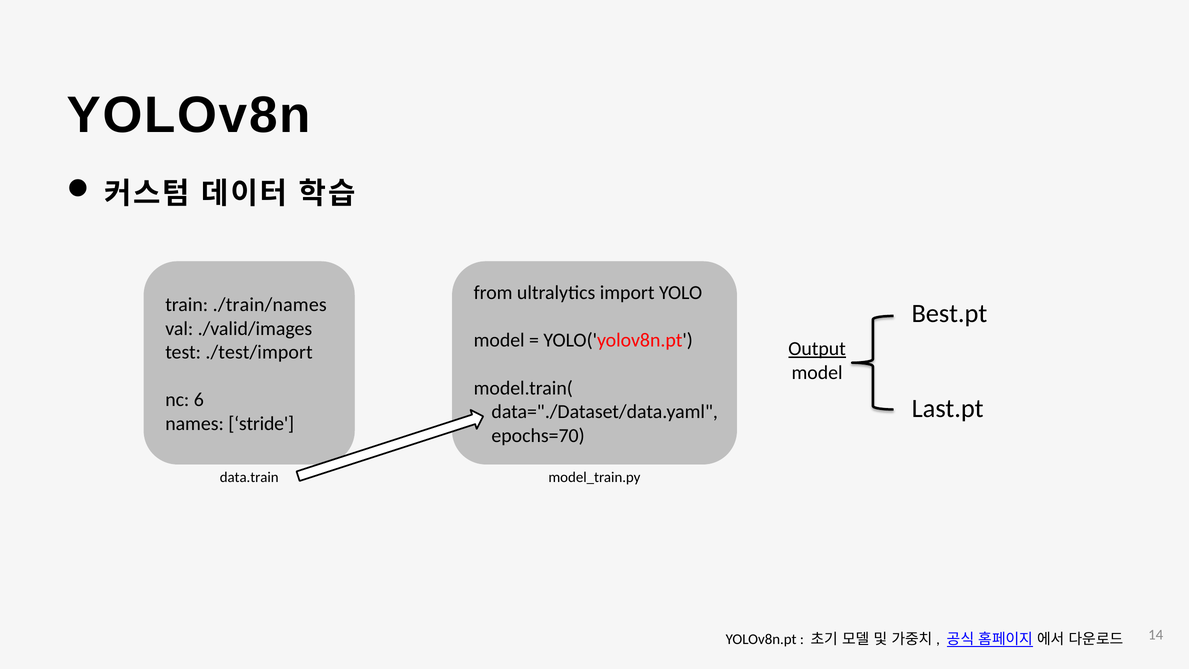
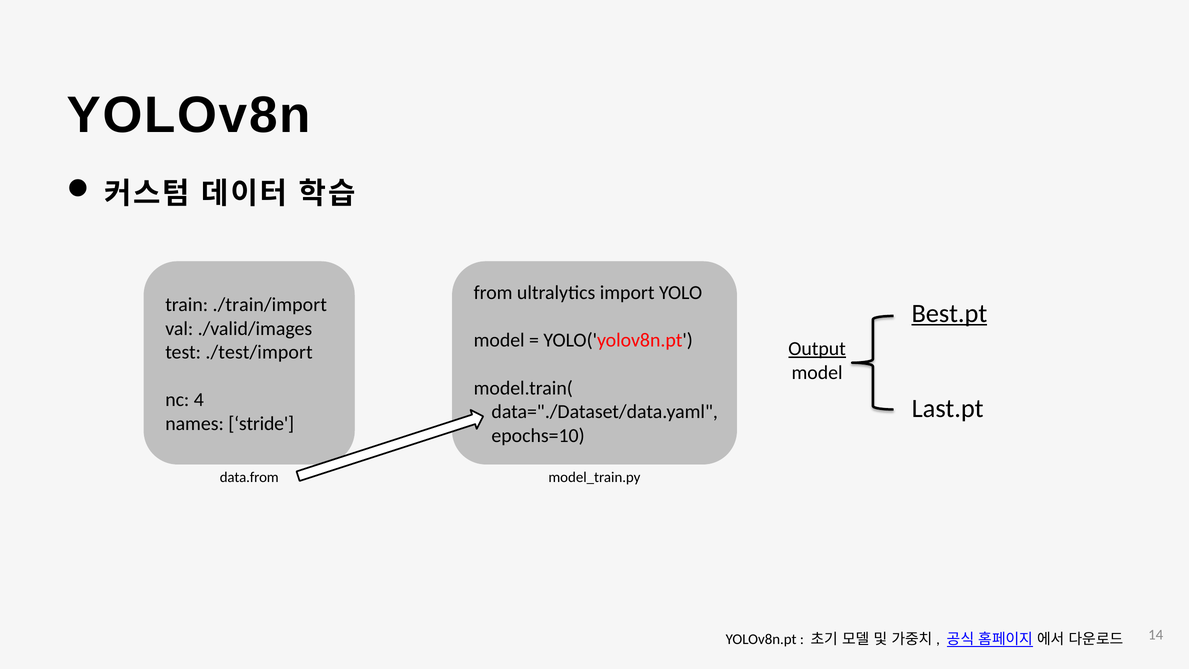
./train/names: ./train/names -> ./train/import
Best.pt underline: none -> present
6: 6 -> 4
epochs=70: epochs=70 -> epochs=10
data.train: data.train -> data.from
